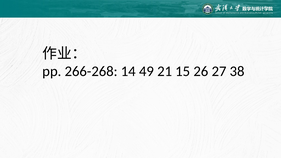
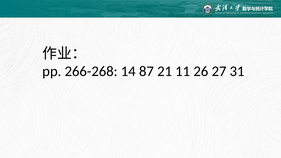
49: 49 -> 87
15: 15 -> 11
38: 38 -> 31
